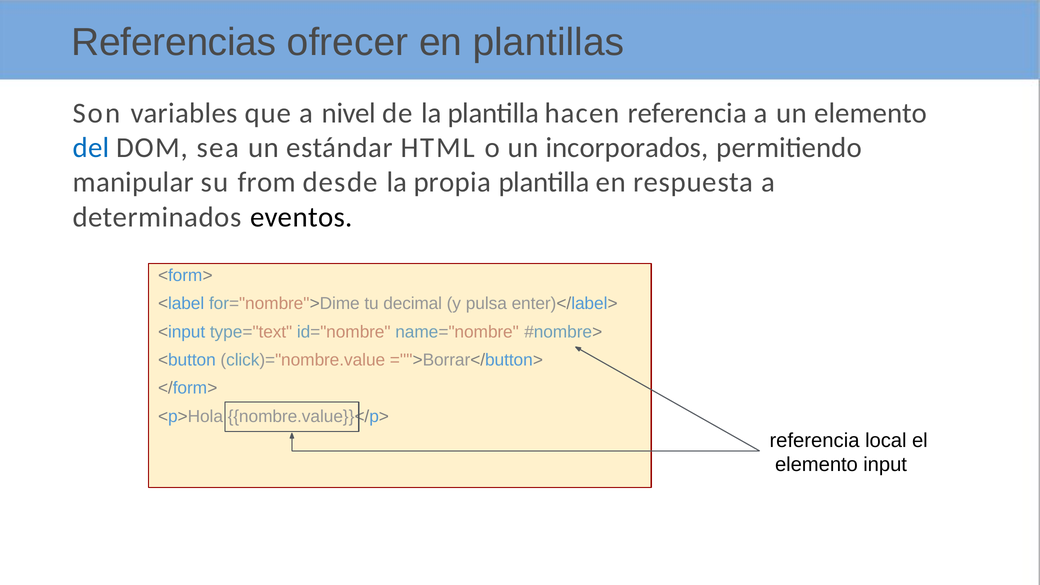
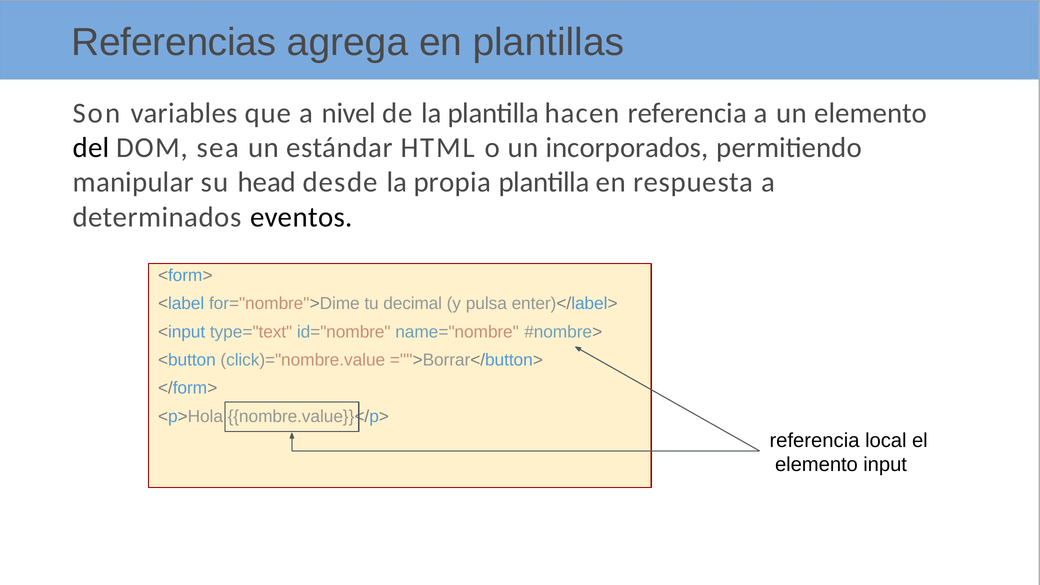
ofrecer: ofrecer -> agrega
del colour: blue -> black
from: from -> head
